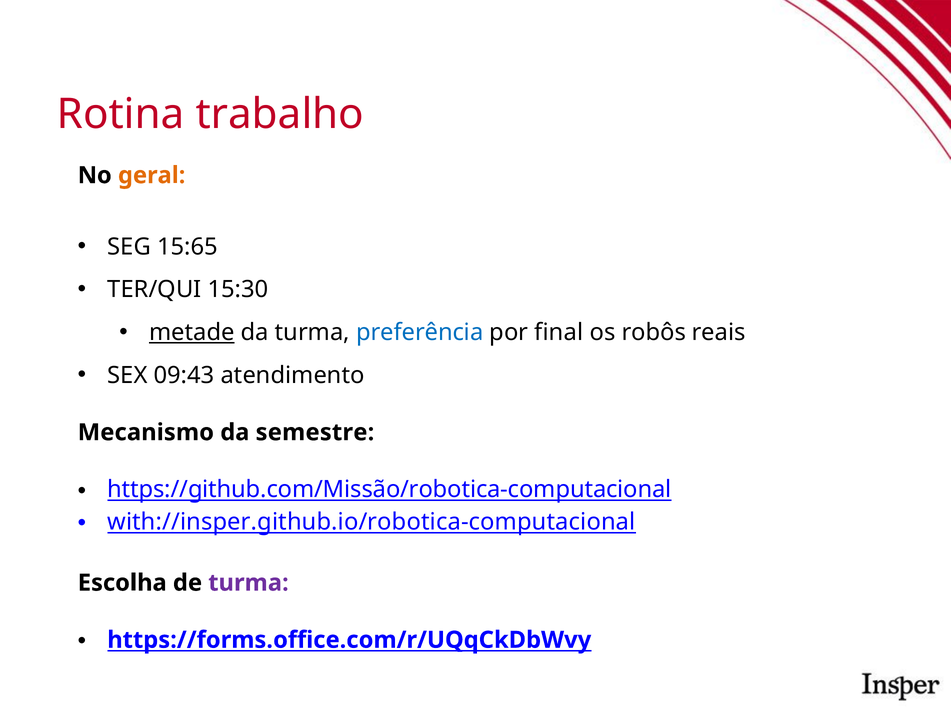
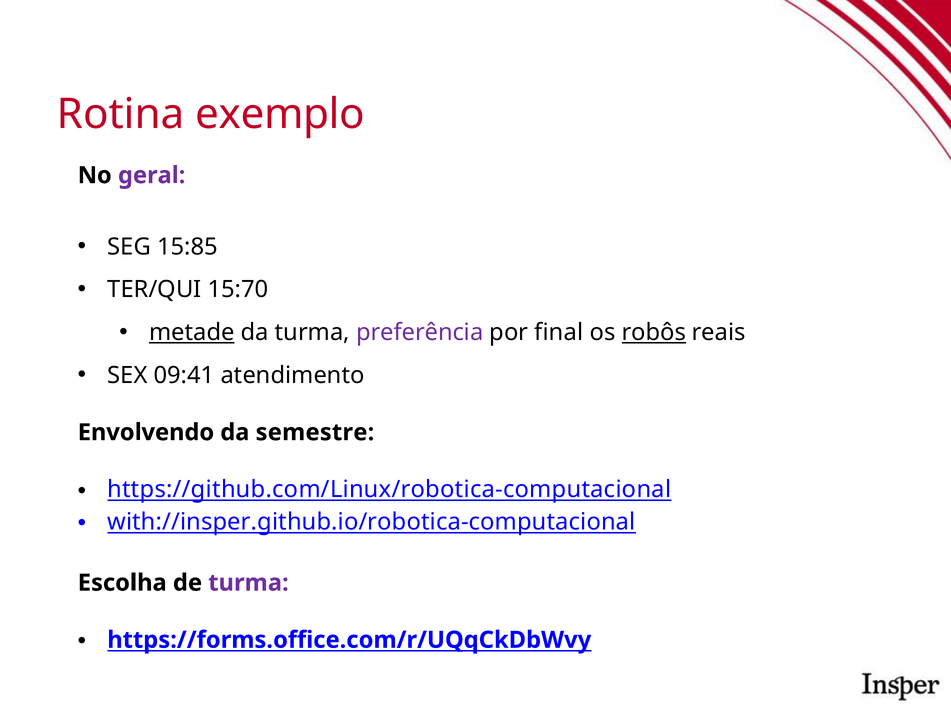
trabalho: trabalho -> exemplo
geral colour: orange -> purple
15:65: 15:65 -> 15:85
15:30: 15:30 -> 15:70
preferência colour: blue -> purple
robôs underline: none -> present
09:43: 09:43 -> 09:41
Mecanismo: Mecanismo -> Envolvendo
https://github.com/Missão/robotica-computacional: https://github.com/Missão/robotica-computacional -> https://github.com/Linux/robotica-computacional
